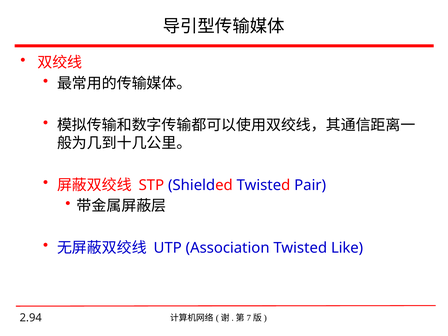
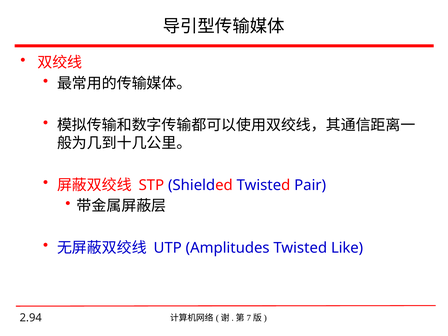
Association: Association -> Amplitudes
